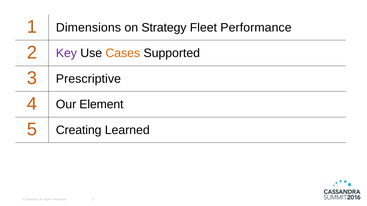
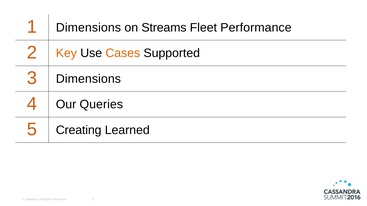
Strategy: Strategy -> Streams
Key colour: purple -> orange
3 Prescriptive: Prescriptive -> Dimensions
Element: Element -> Queries
